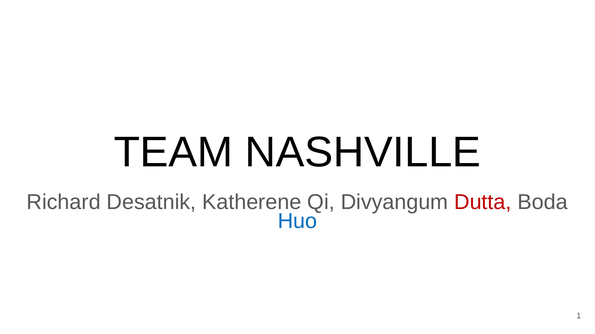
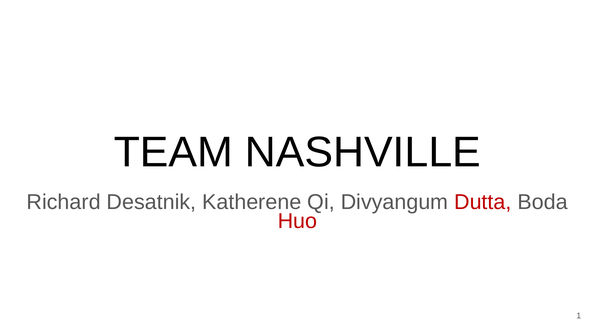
Huo colour: blue -> red
